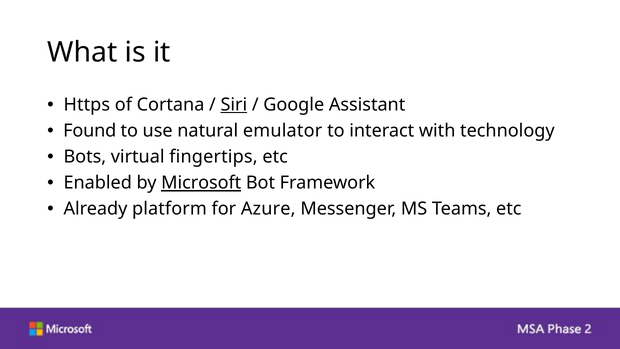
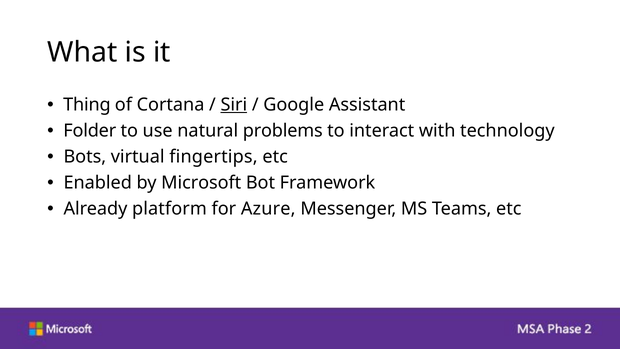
Https: Https -> Thing
Found: Found -> Folder
emulator: emulator -> problems
Microsoft underline: present -> none
